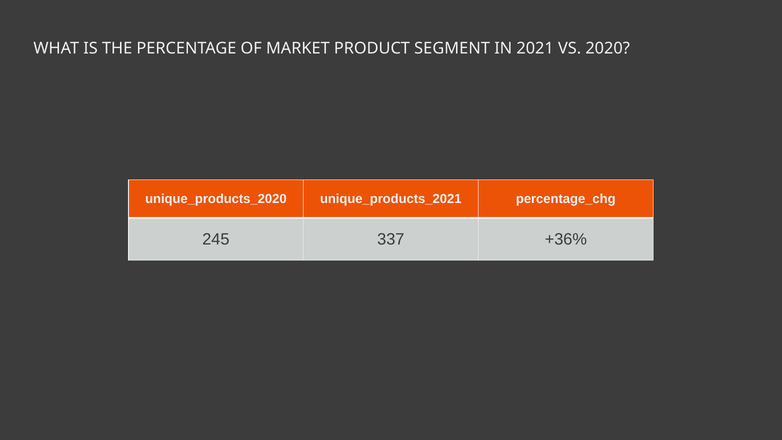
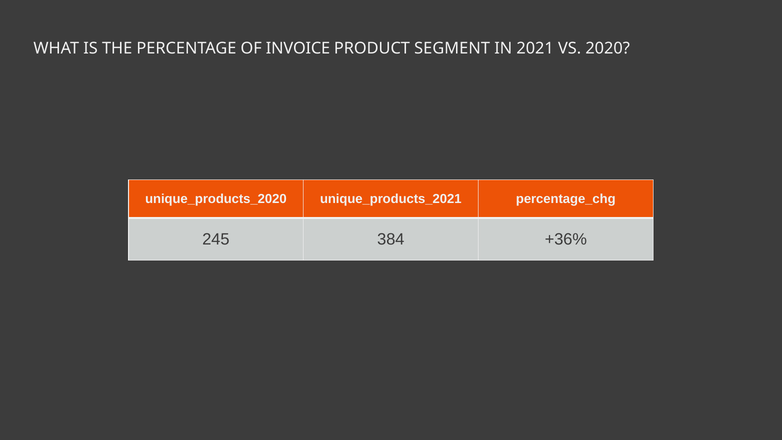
MARKET: MARKET -> INVOICE
337: 337 -> 384
